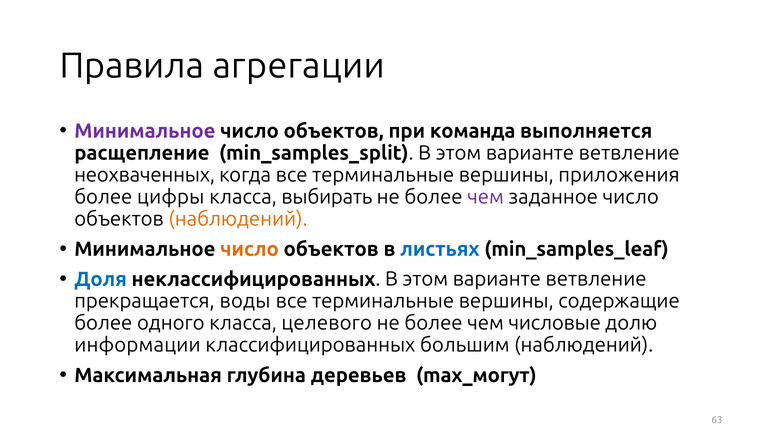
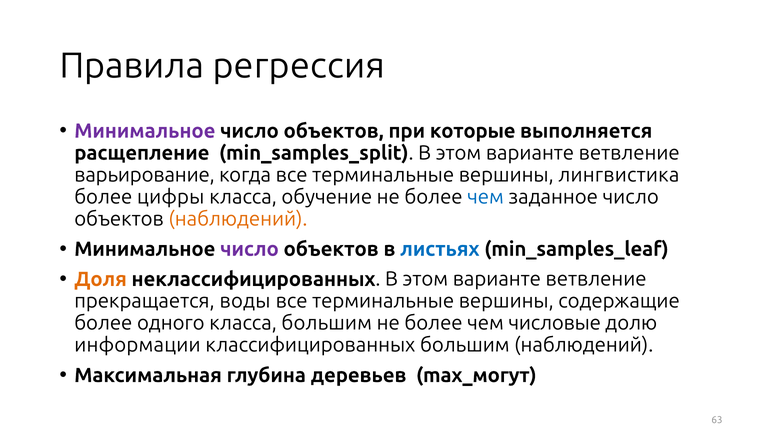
агрегации: агрегации -> регрессия
команда: команда -> которые
неохваченных: неохваченных -> варьирование
приложения: приложения -> лингвистика
выбирать: выбирать -> обучение
чем at (486, 197) colour: purple -> blue
число at (249, 249) colour: orange -> purple
Доля colour: blue -> orange
класса целевого: целевого -> большим
